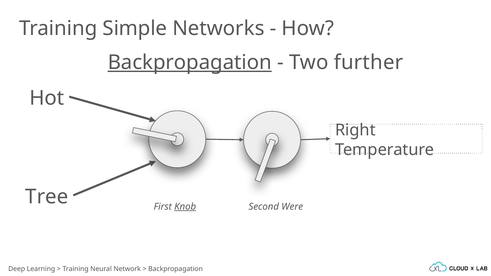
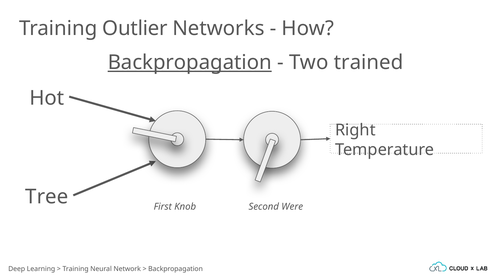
Simple: Simple -> Outlier
further: further -> trained
Knob underline: present -> none
